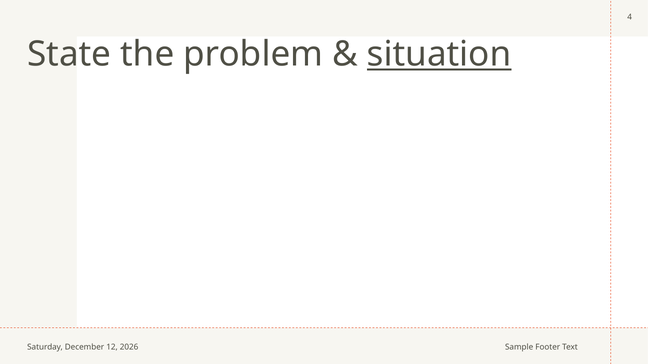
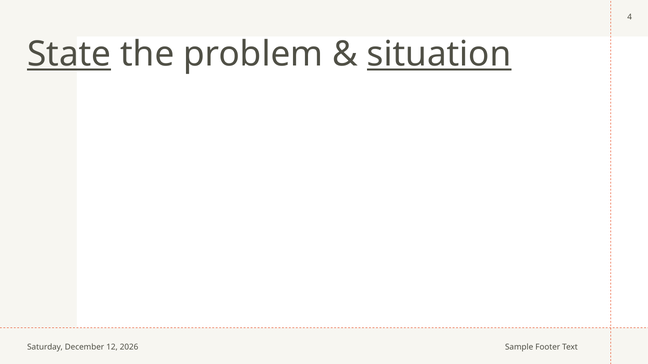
State underline: none -> present
